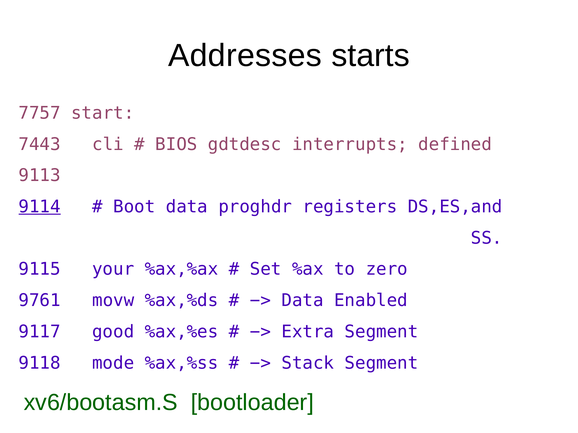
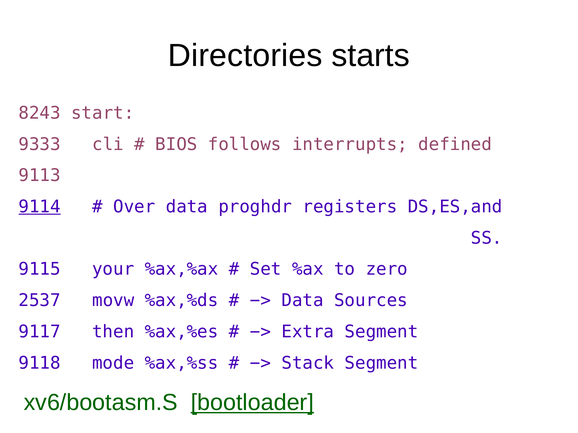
Addresses: Addresses -> Directories
7757: 7757 -> 8243
7443: 7443 -> 9333
gdtdesc: gdtdesc -> follows
Boot: Boot -> Over
9761: 9761 -> 2537
Enabled: Enabled -> Sources
good: good -> then
bootloader underline: none -> present
